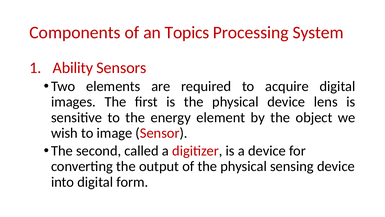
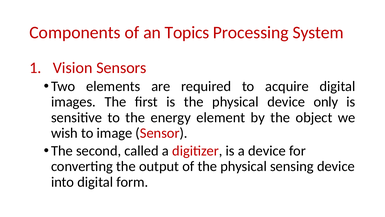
Ability: Ability -> Vision
lens: lens -> only
